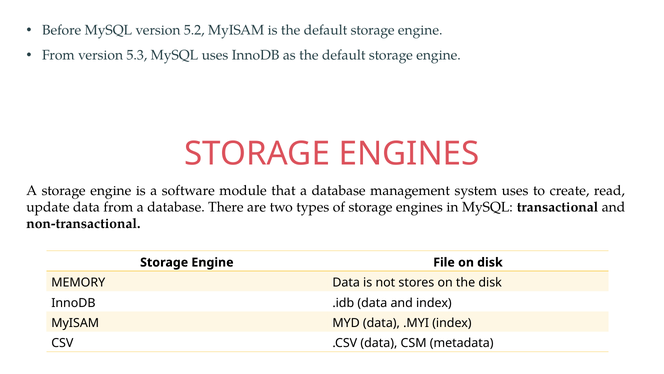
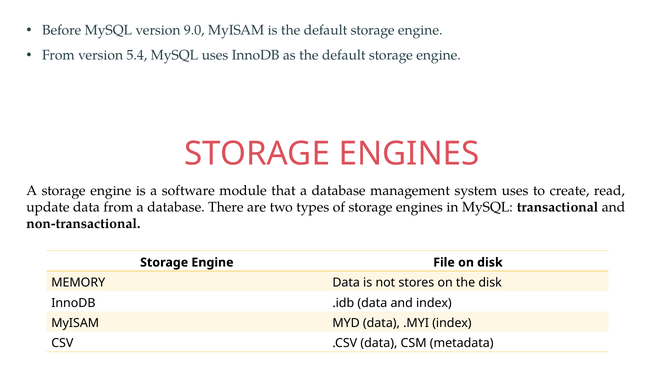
5.2: 5.2 -> 9.0
5.3: 5.3 -> 5.4
